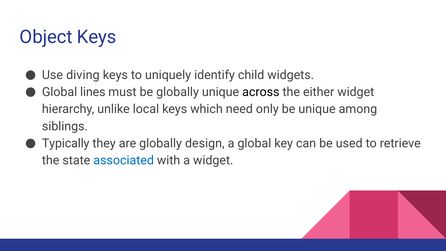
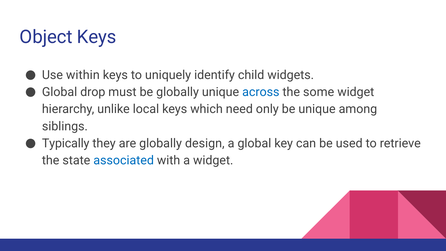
diving: diving -> within
lines: lines -> drop
across colour: black -> blue
either: either -> some
